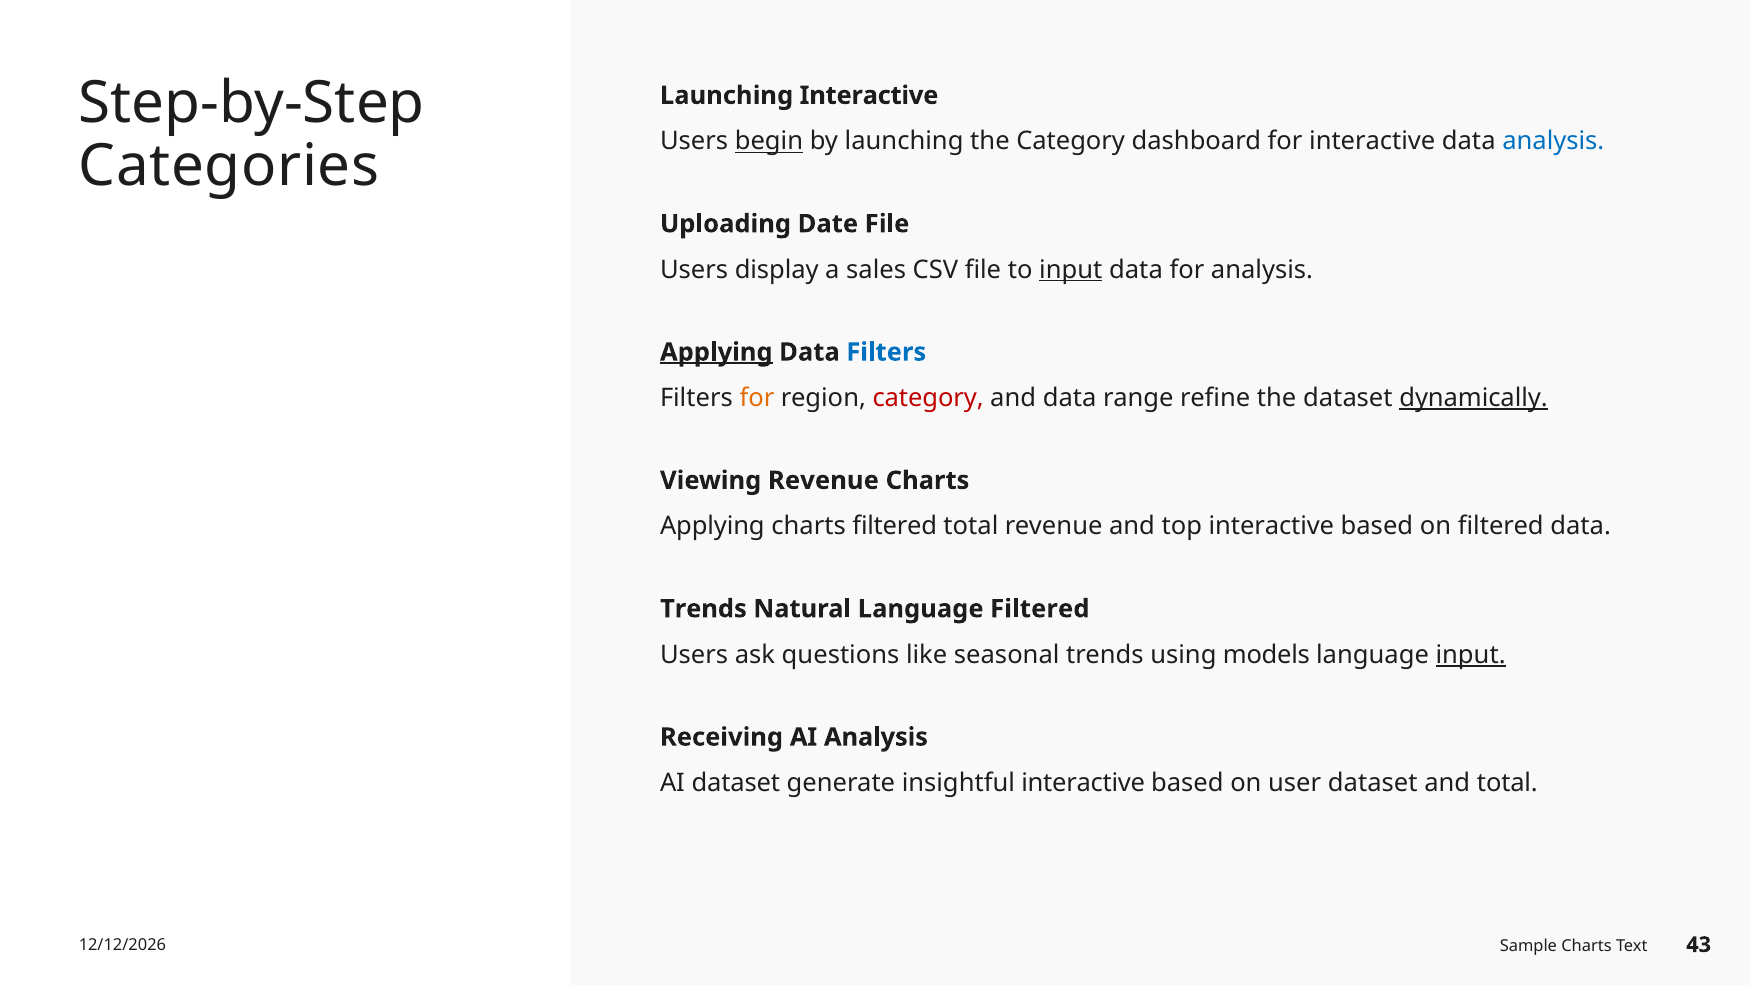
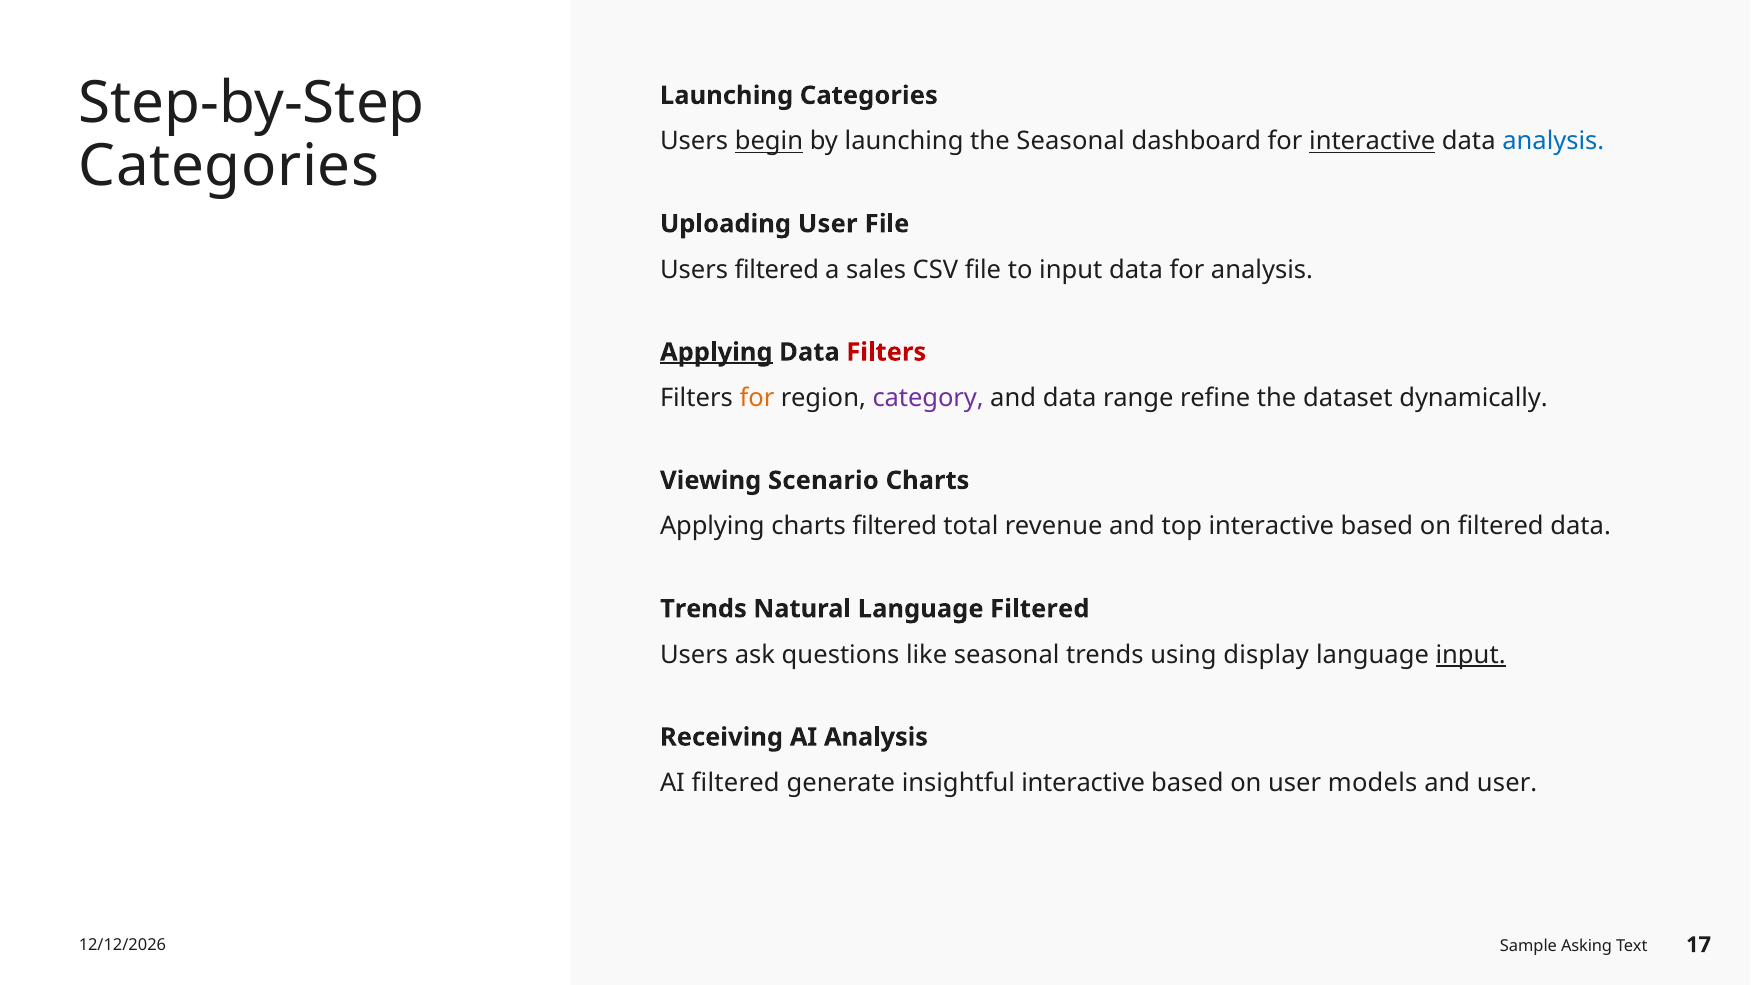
Launching Interactive: Interactive -> Categories
the Category: Category -> Seasonal
interactive at (1372, 141) underline: none -> present
Uploading Date: Date -> User
Users display: display -> filtered
input at (1071, 270) underline: present -> none
Filters at (886, 352) colour: blue -> red
category at (928, 398) colour: red -> purple
dynamically underline: present -> none
Viewing Revenue: Revenue -> Scenario
models: models -> display
AI dataset: dataset -> filtered
user dataset: dataset -> models
and total: total -> user
Sample Charts: Charts -> Asking
43: 43 -> 17
